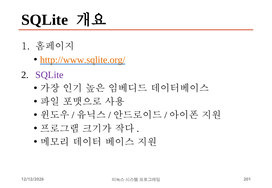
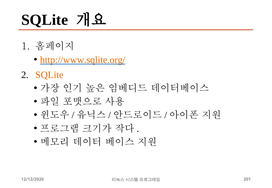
SQLite at (49, 75) colour: purple -> orange
